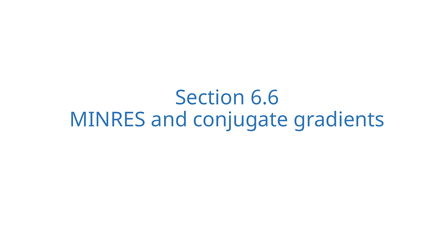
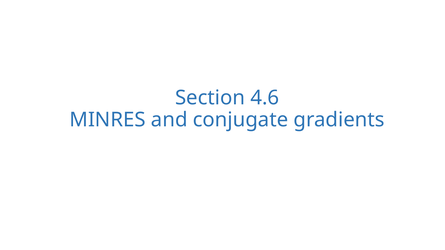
6.6: 6.6 -> 4.6
